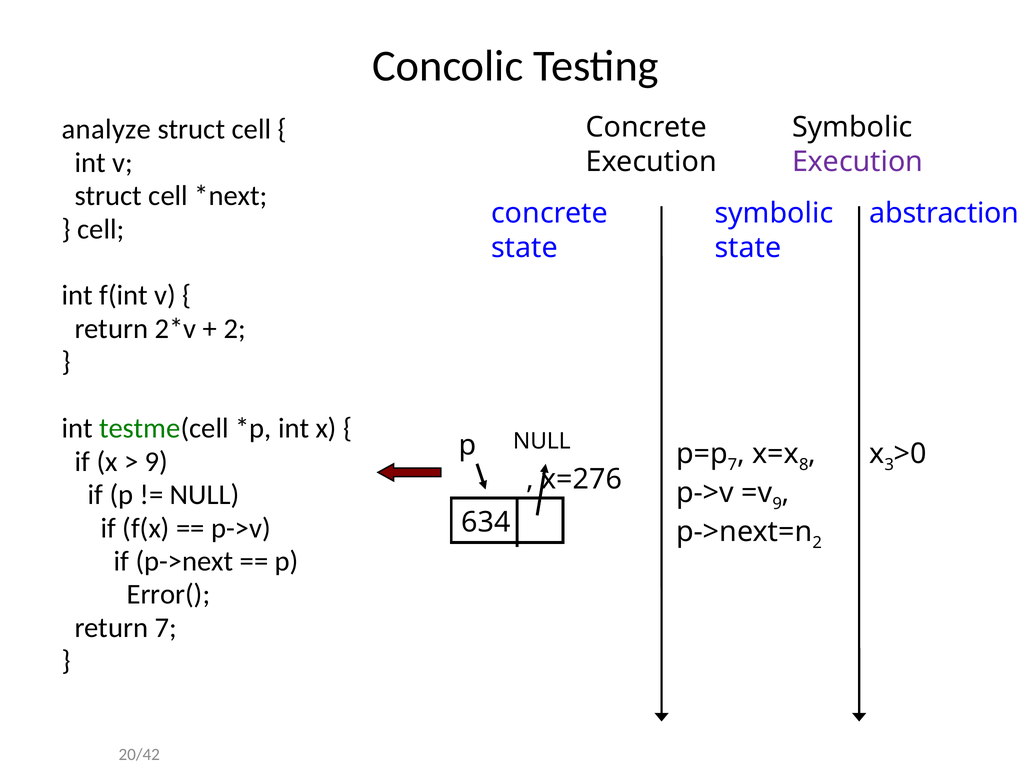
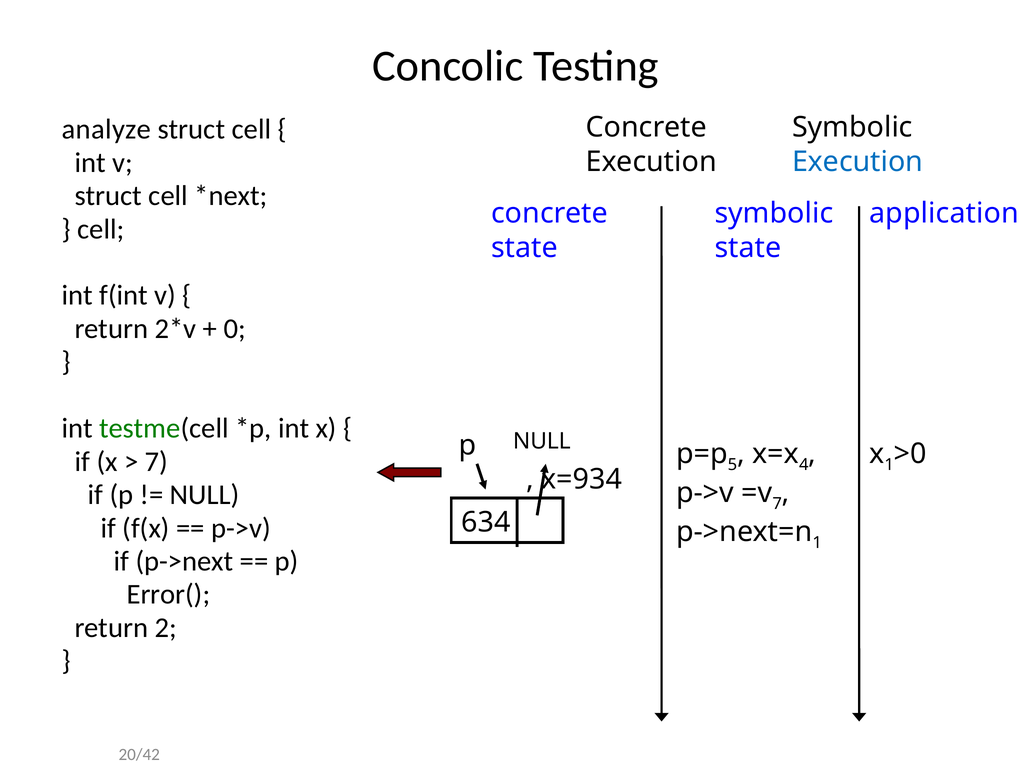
Execution at (858, 162) colour: purple -> blue
abstraction: abstraction -> application
2 at (235, 329): 2 -> 0
7 at (732, 465): 7 -> 5
8: 8 -> 4
x 3: 3 -> 1
9 at (156, 462): 9 -> 7
x=276: x=276 -> x=934
9 at (777, 504): 9 -> 7
2 at (817, 543): 2 -> 1
return 7: 7 -> 2
